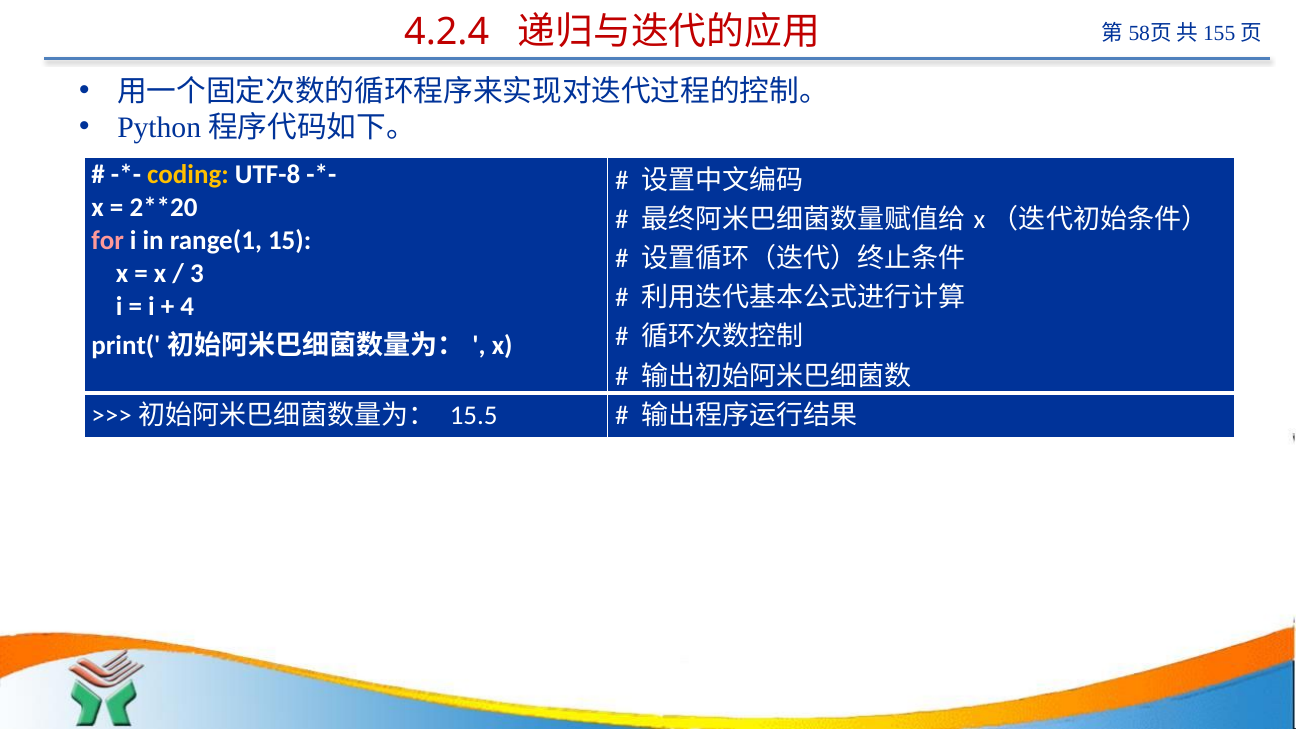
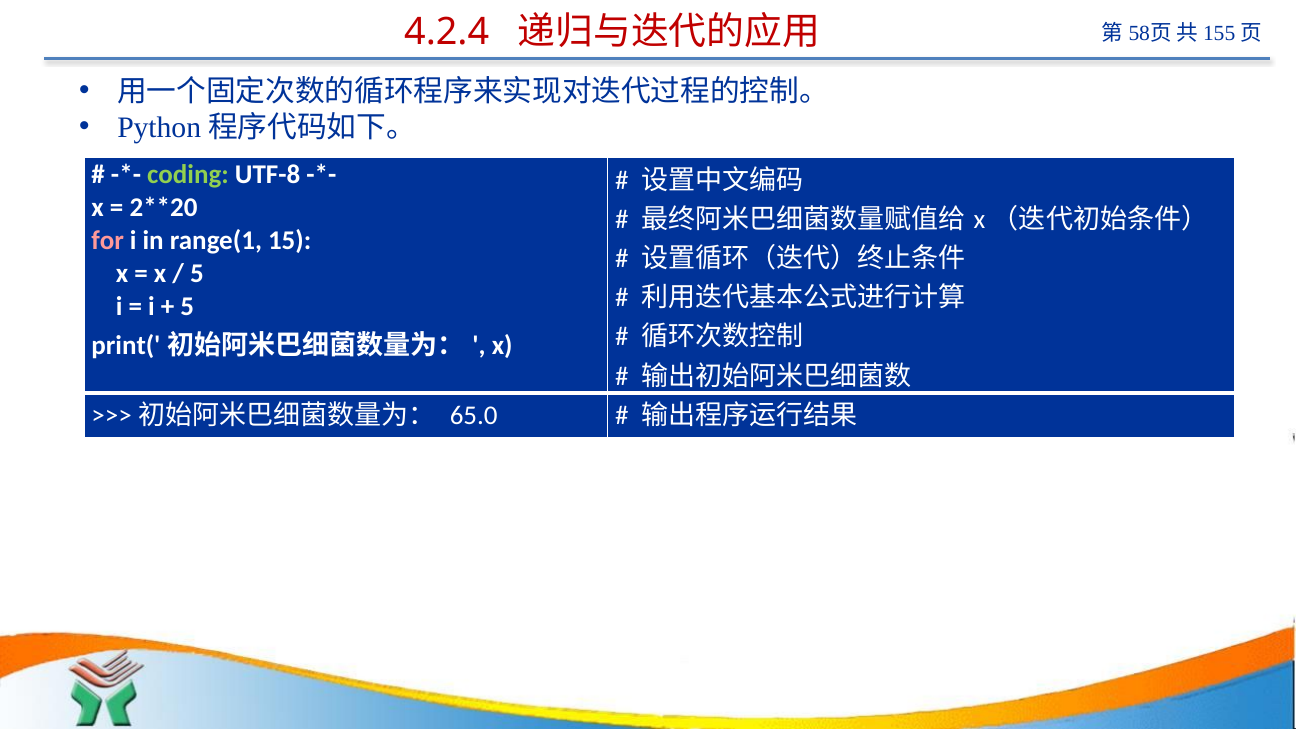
coding colour: yellow -> light green
3 at (197, 274): 3 -> 5
4 at (187, 307): 4 -> 5
15.5: 15.5 -> 65.0
